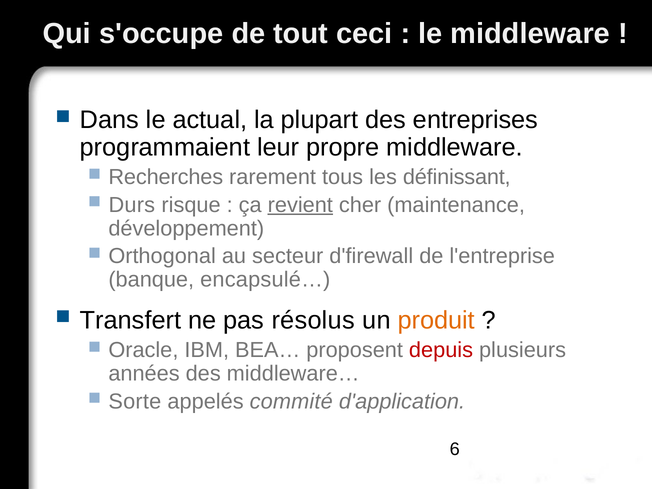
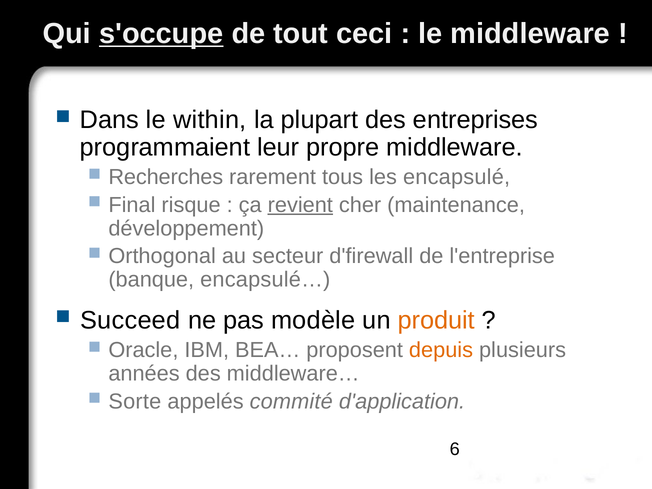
s'occupe underline: none -> present
actual: actual -> within
définissant: définissant -> encapsulé
Durs: Durs -> Final
Transfert: Transfert -> Succeed
résolus: résolus -> modèle
depuis colour: red -> orange
